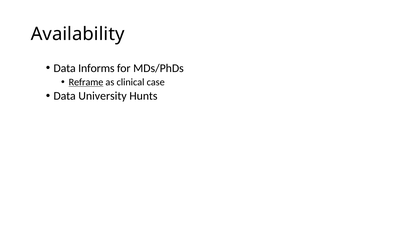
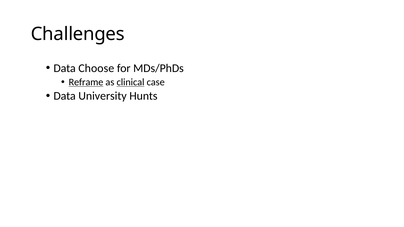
Availability: Availability -> Challenges
Informs: Informs -> Choose
clinical underline: none -> present
